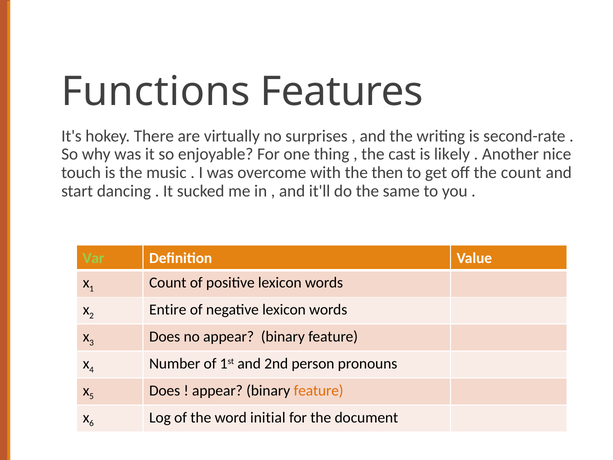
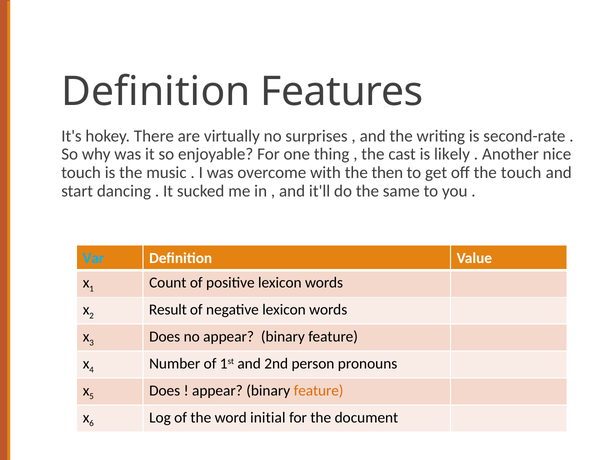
Functions at (156, 92): Functions -> Definition
the count: count -> touch
Var colour: light green -> light blue
Entire: Entire -> Result
